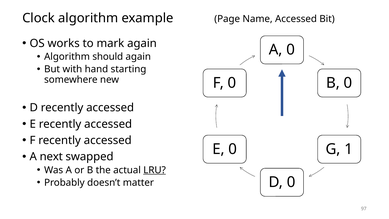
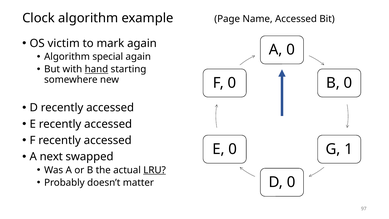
works: works -> victim
should: should -> special
hand underline: none -> present
